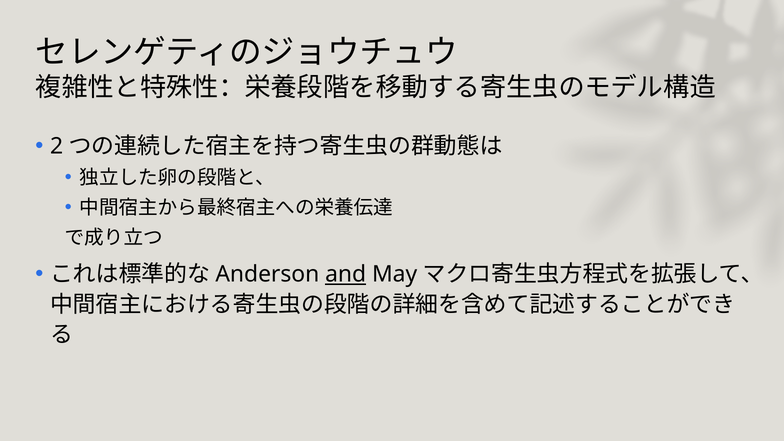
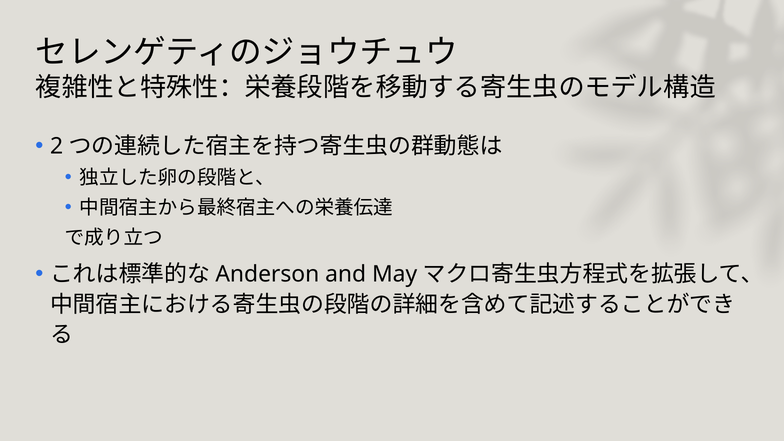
and underline: present -> none
